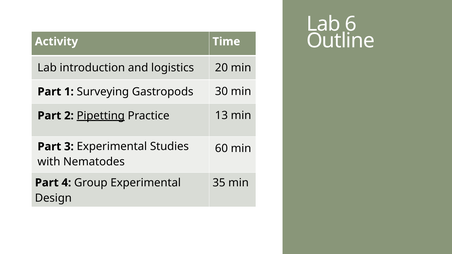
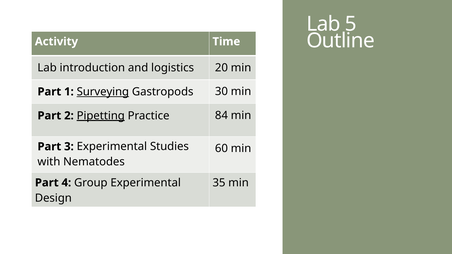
6: 6 -> 5
Surveying underline: none -> present
13: 13 -> 84
